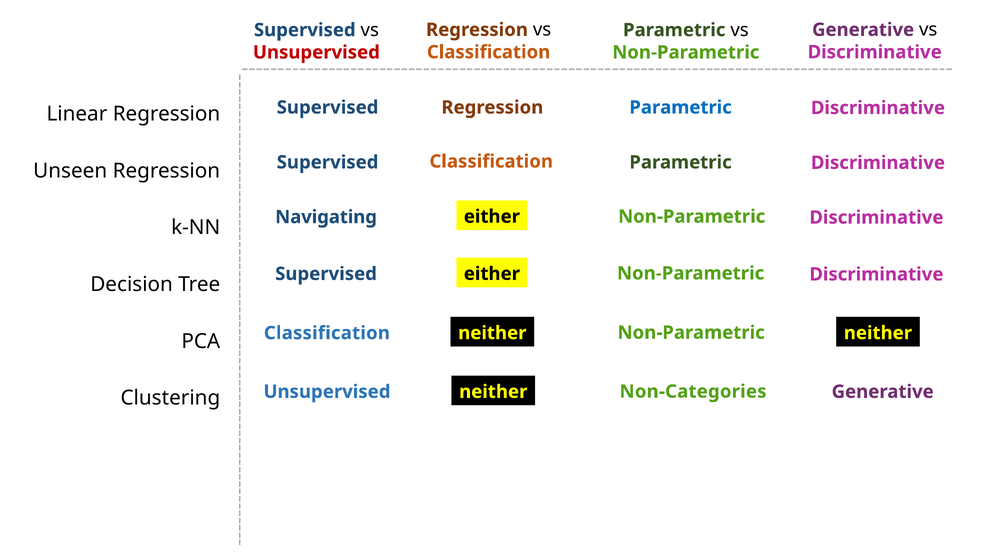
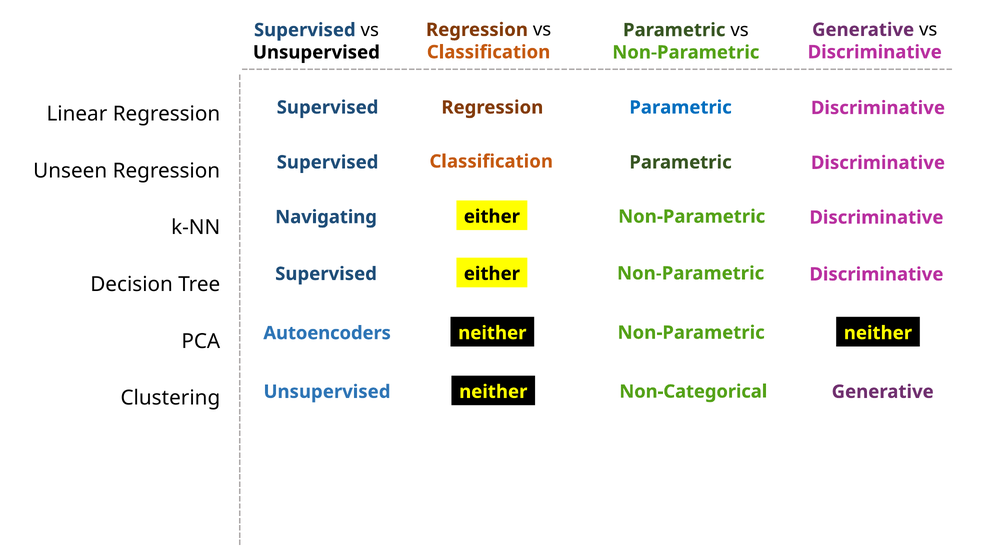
Unsupervised at (316, 52) colour: red -> black
Classification at (327, 333): Classification -> Autoencoders
Non-Categories: Non-Categories -> Non-Categorical
